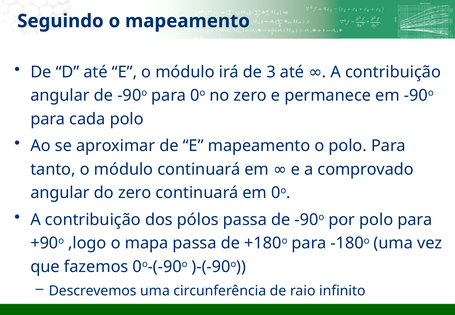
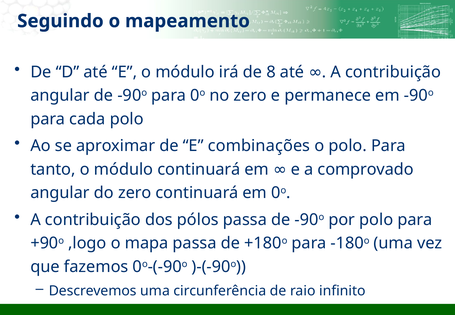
3: 3 -> 8
E mapeamento: mapeamento -> combinações
